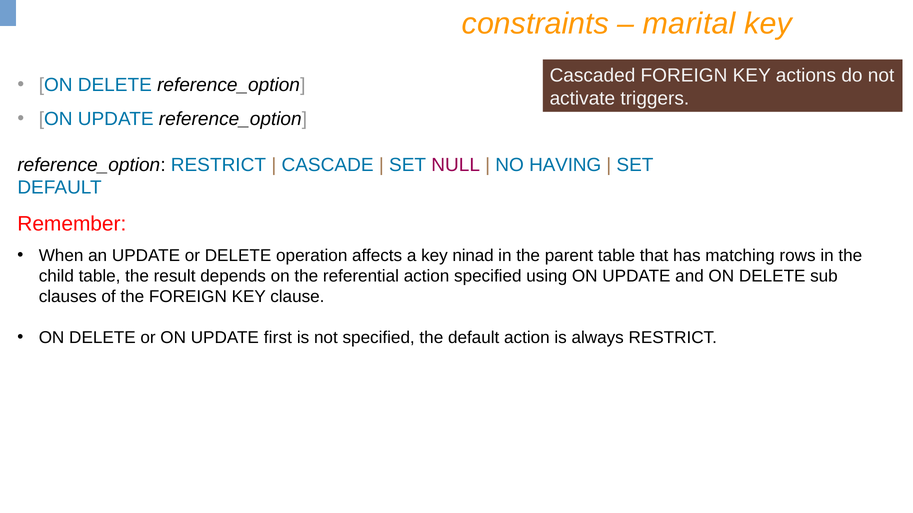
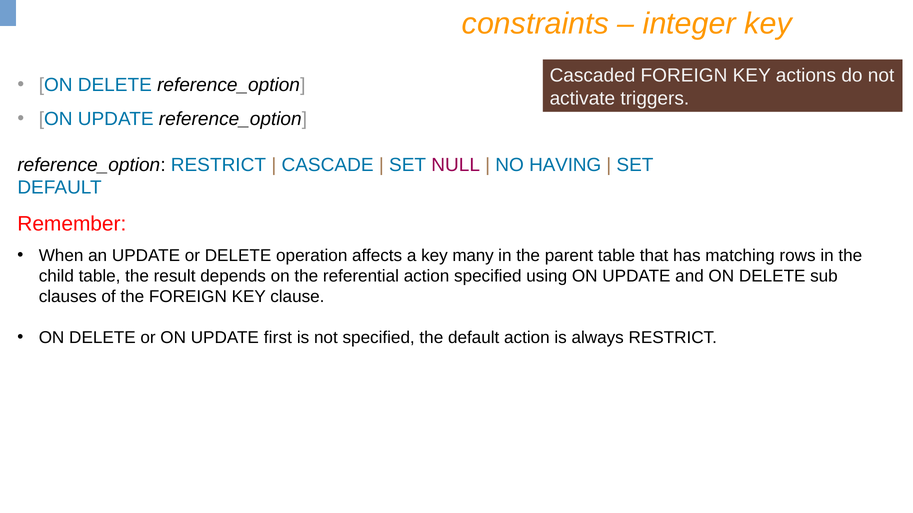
marital: marital -> integer
ninad: ninad -> many
